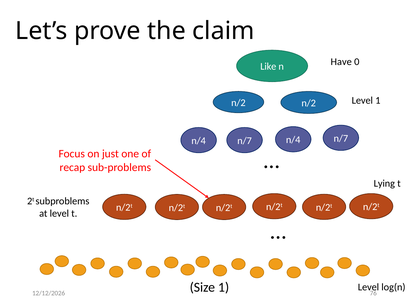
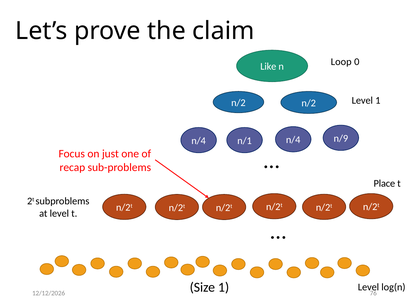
Have: Have -> Loop
n/7 at (341, 138): n/7 -> n/9
n/7 at (245, 141): n/7 -> n/1
Lying: Lying -> Place
